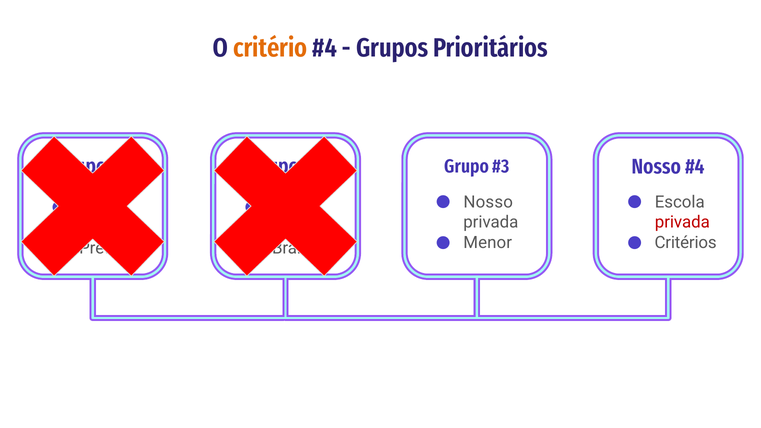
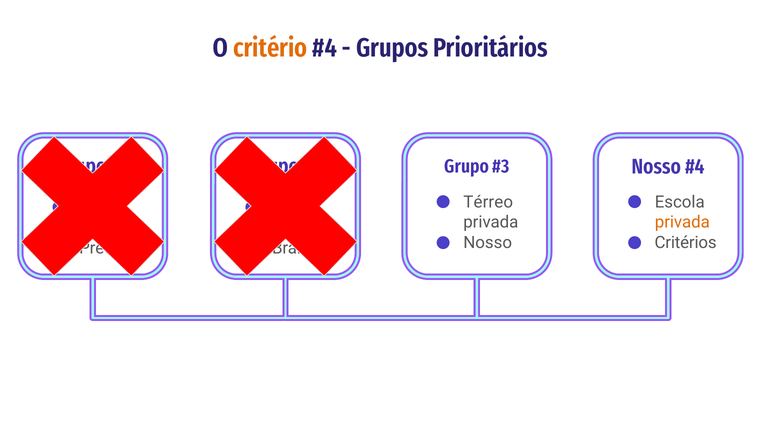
Nosso at (488, 202): Nosso -> Térreo
privada at (682, 222) colour: red -> orange
Menor at (488, 243): Menor -> Nosso
